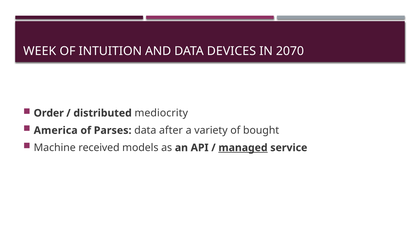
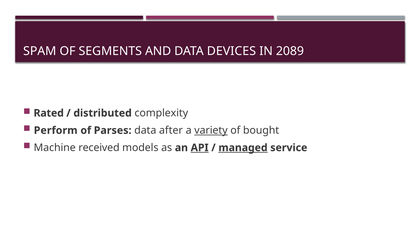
WEEK: WEEK -> SPAM
INTUITION: INTUITION -> SEGMENTS
2070: 2070 -> 2089
Order: Order -> Rated
mediocrity: mediocrity -> complexity
America: America -> Perform
variety underline: none -> present
API underline: none -> present
